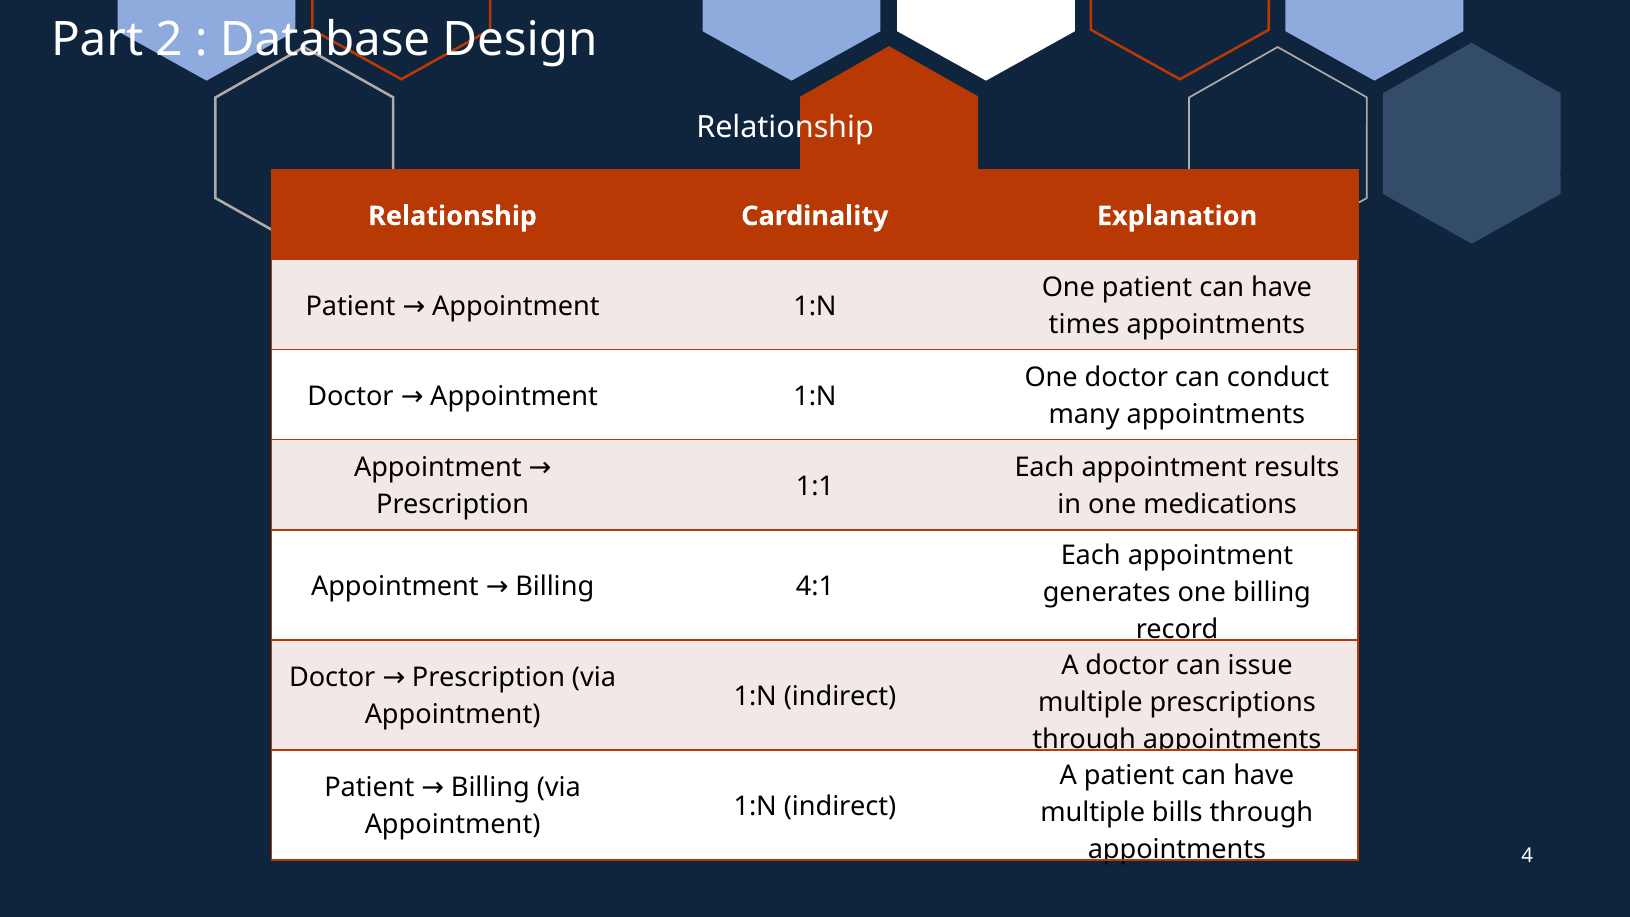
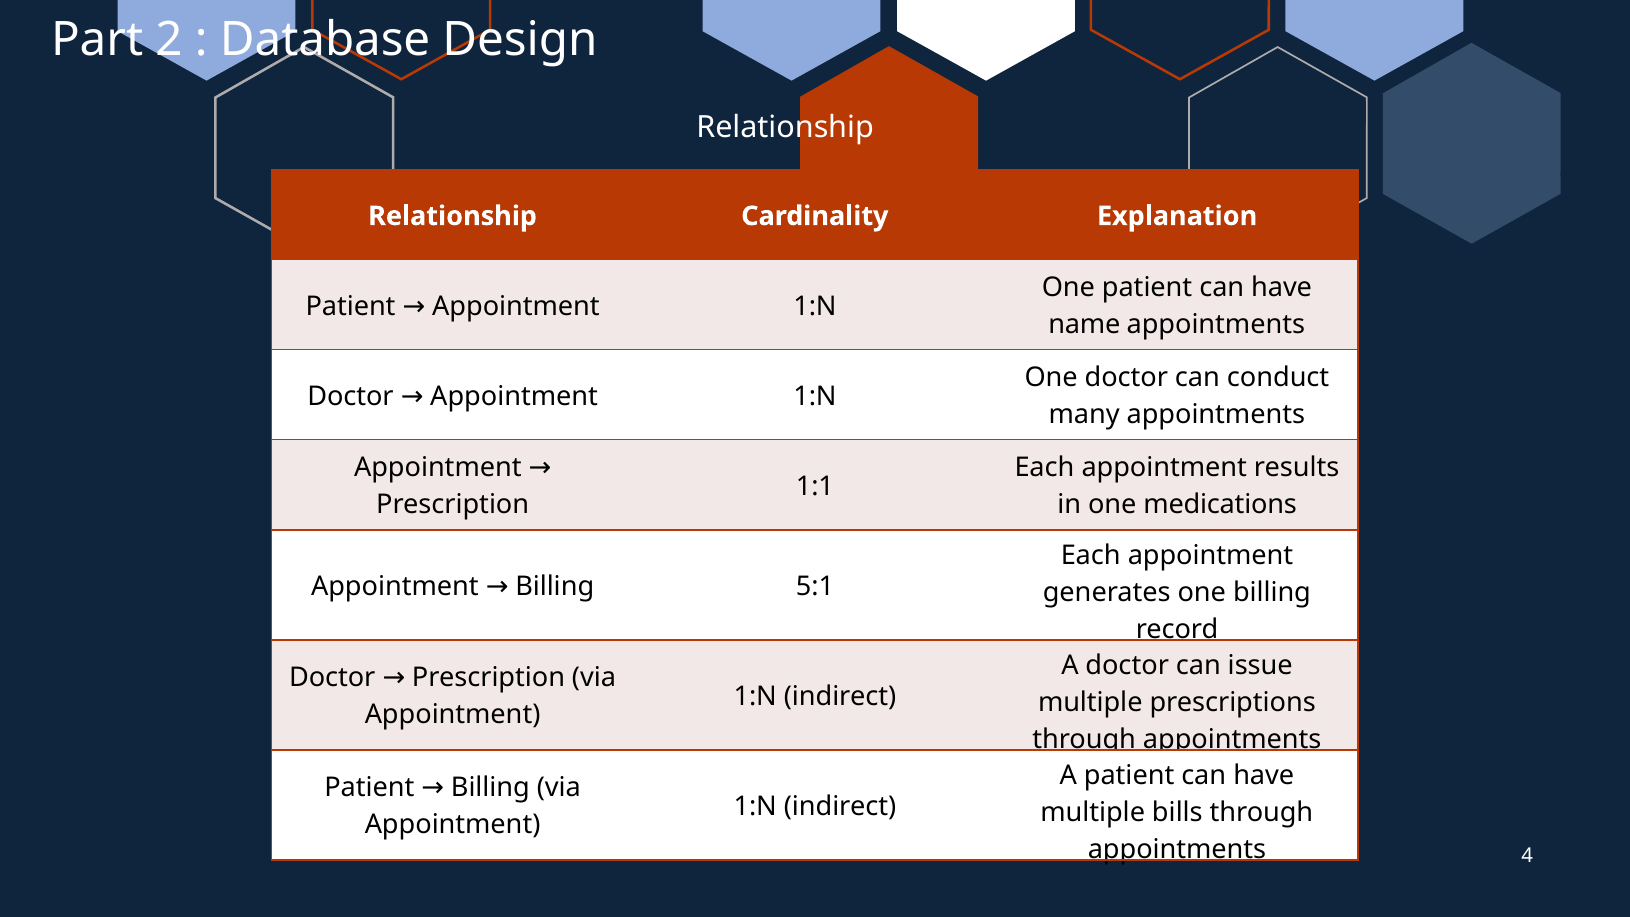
times: times -> name
4:1: 4:1 -> 5:1
